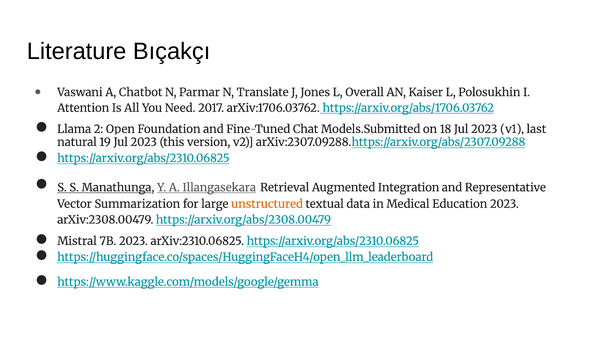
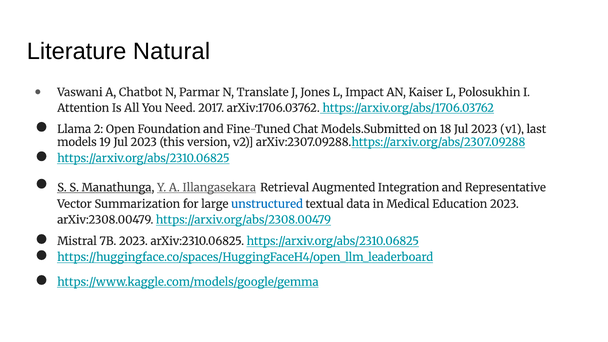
Bıçakçı: Bıçakçı -> Natural
Overall: Overall -> Impact
natural: natural -> models
unstructured colour: orange -> blue
